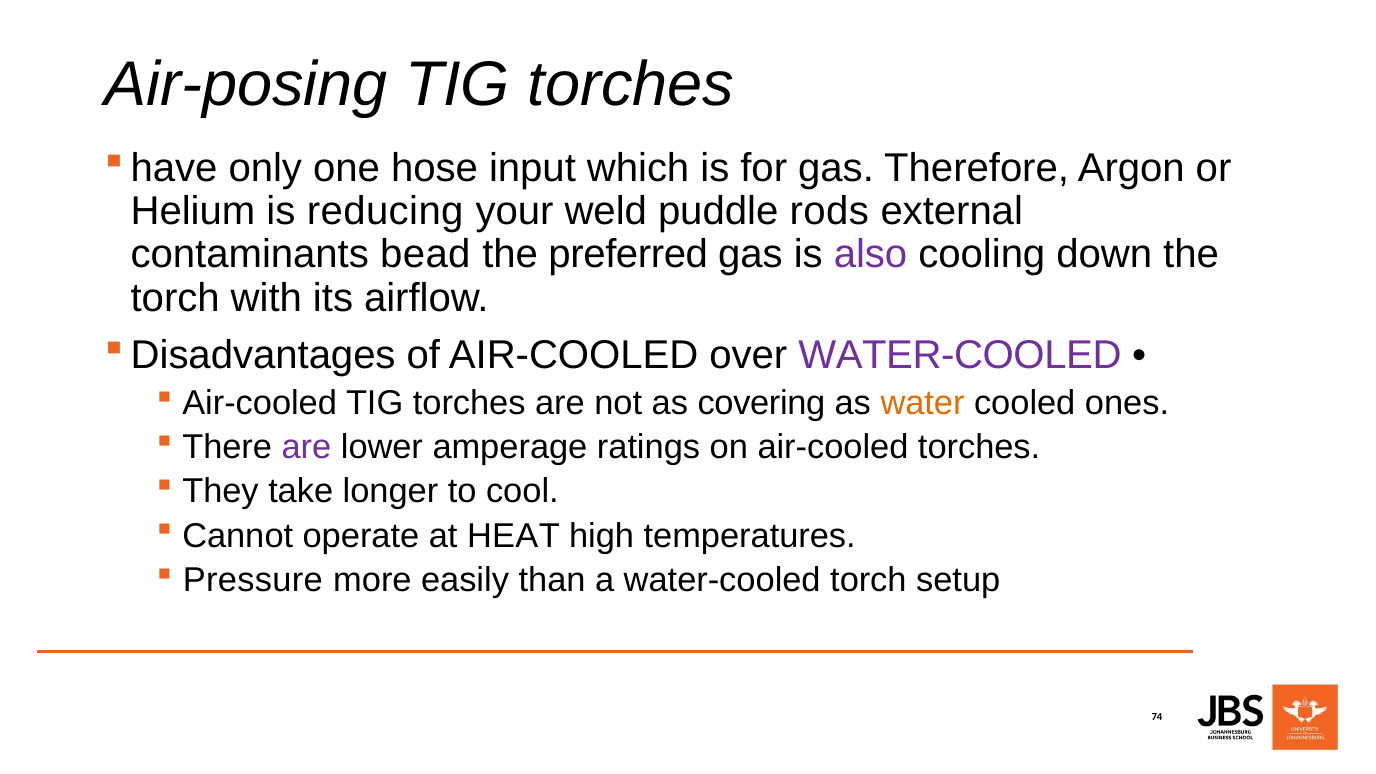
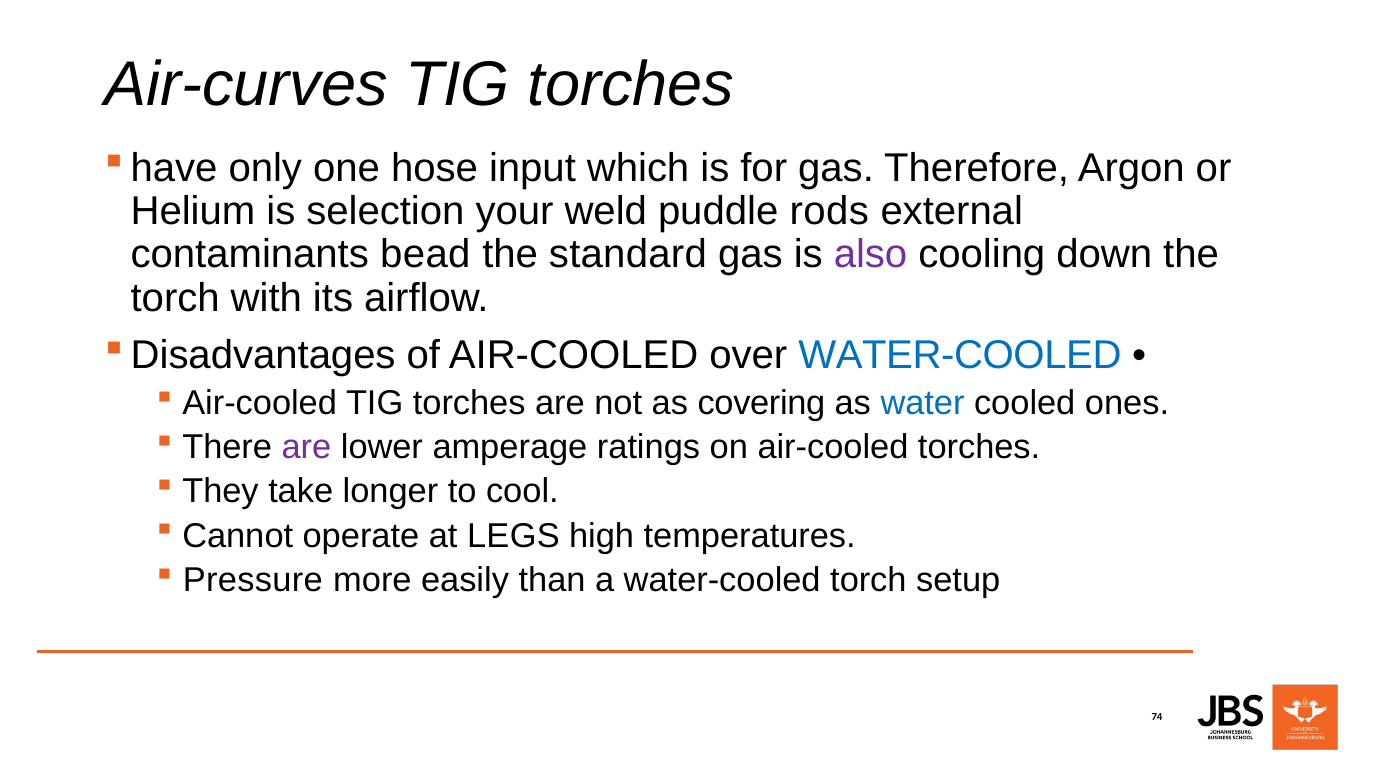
Air-posing: Air-posing -> Air-curves
reducing: reducing -> selection
preferred: preferred -> standard
WATER-COOLED at (960, 355) colour: purple -> blue
water colour: orange -> blue
HEAT: HEAT -> LEGS
